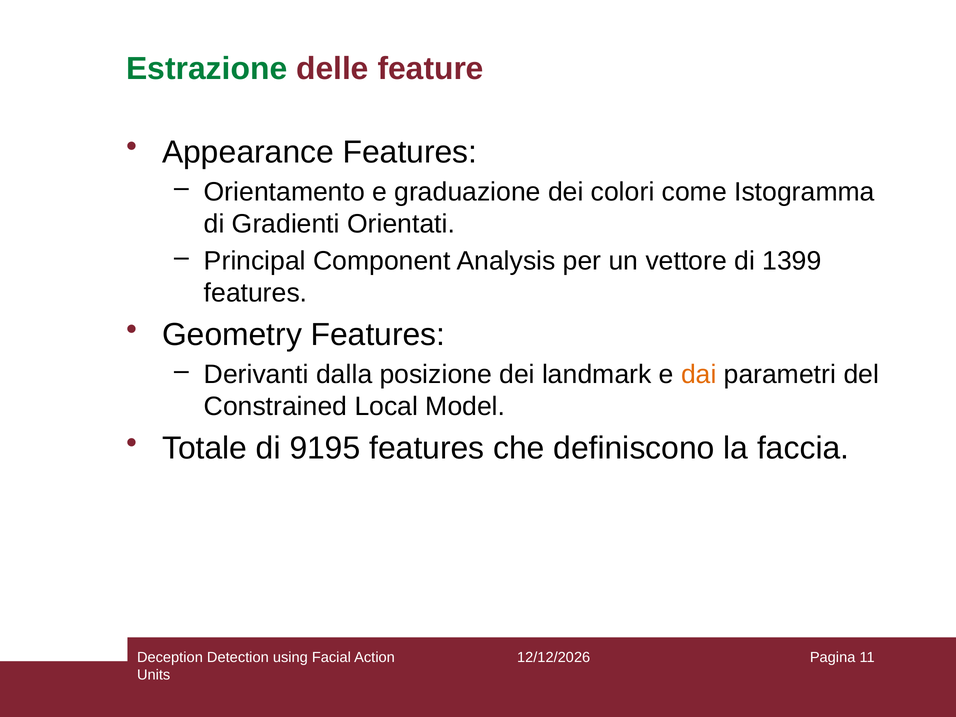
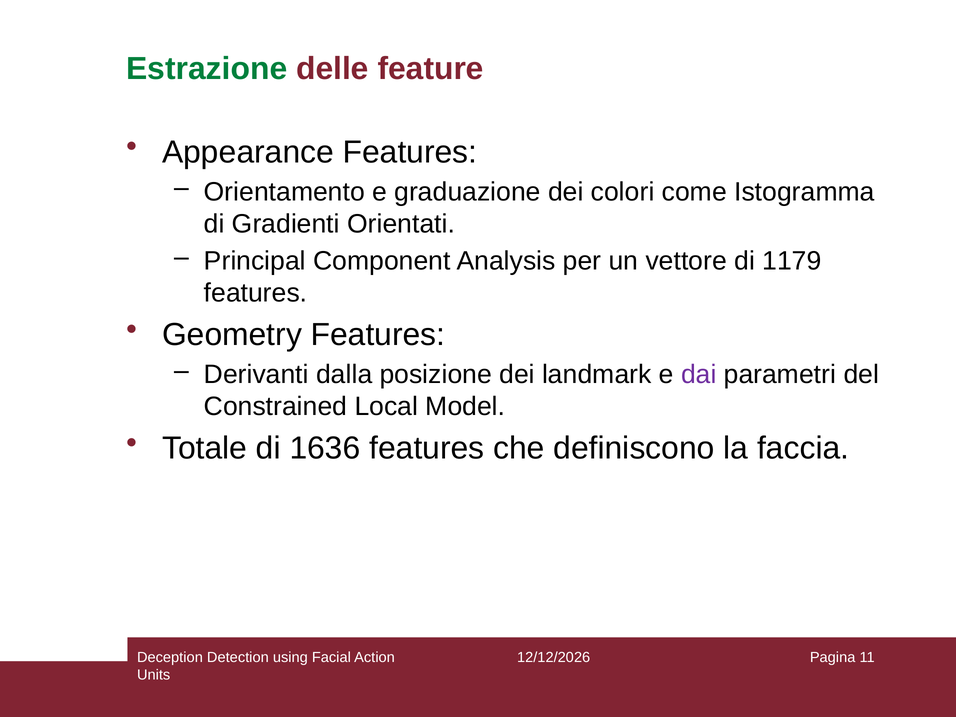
1399: 1399 -> 1179
dai colour: orange -> purple
9195: 9195 -> 1636
